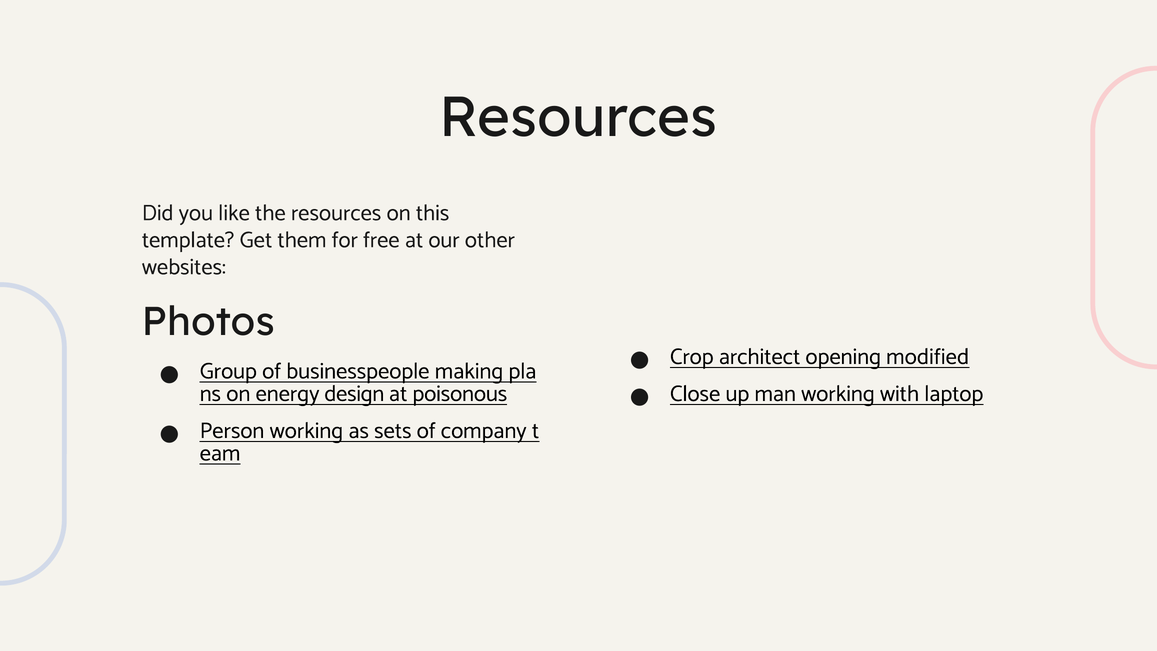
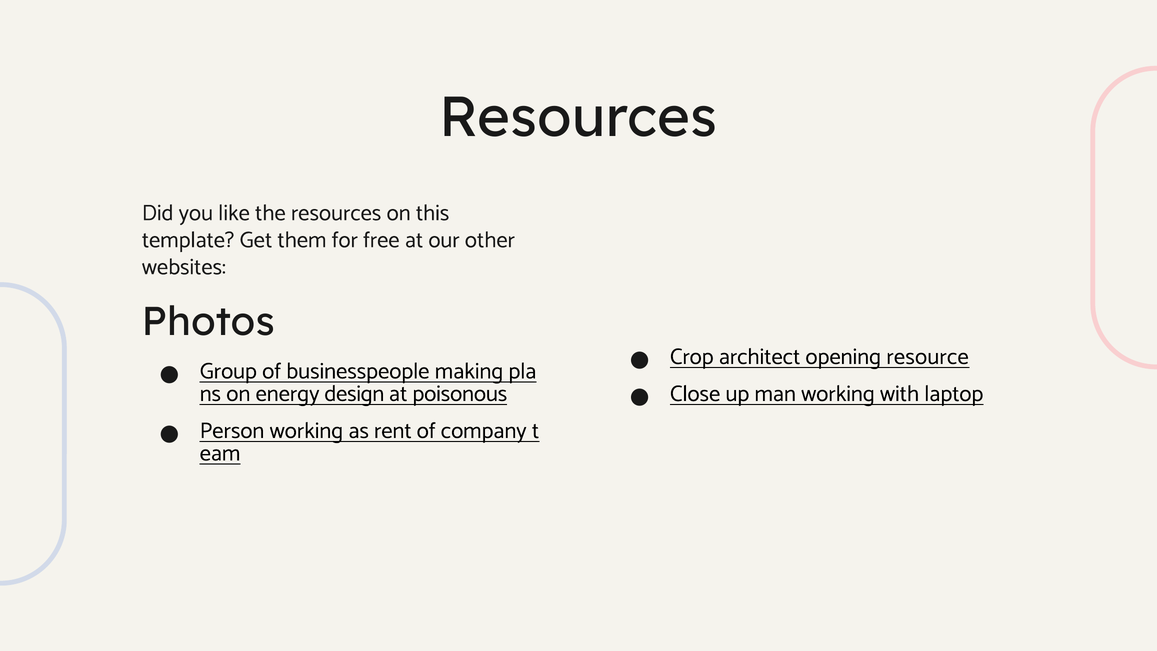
modified: modified -> resource
sets: sets -> rent
